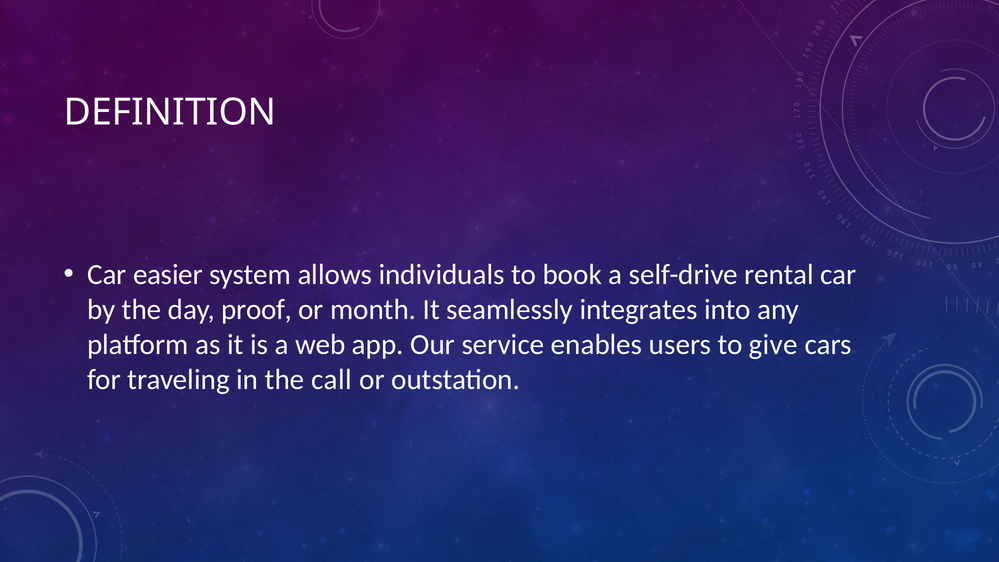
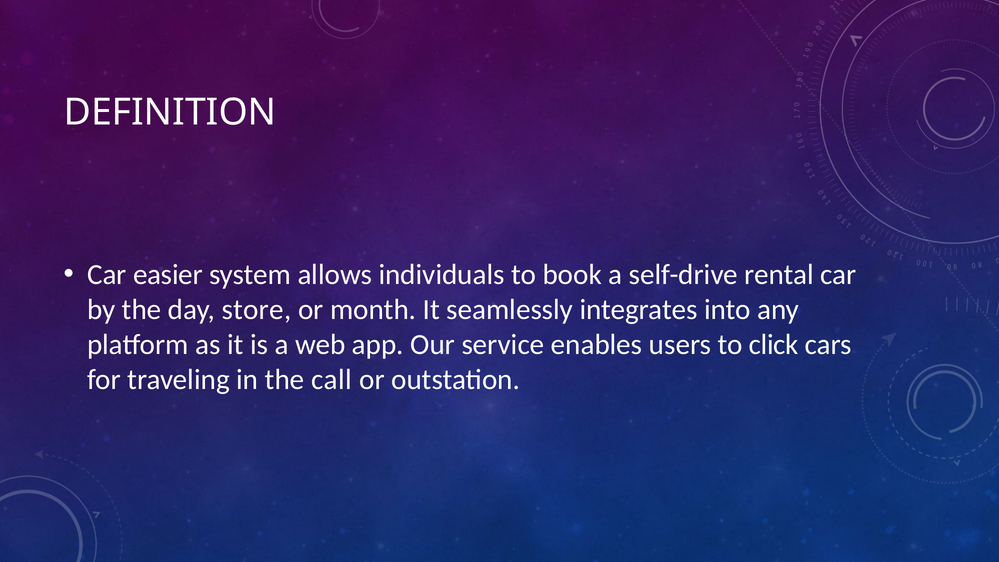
proof: proof -> store
give: give -> click
